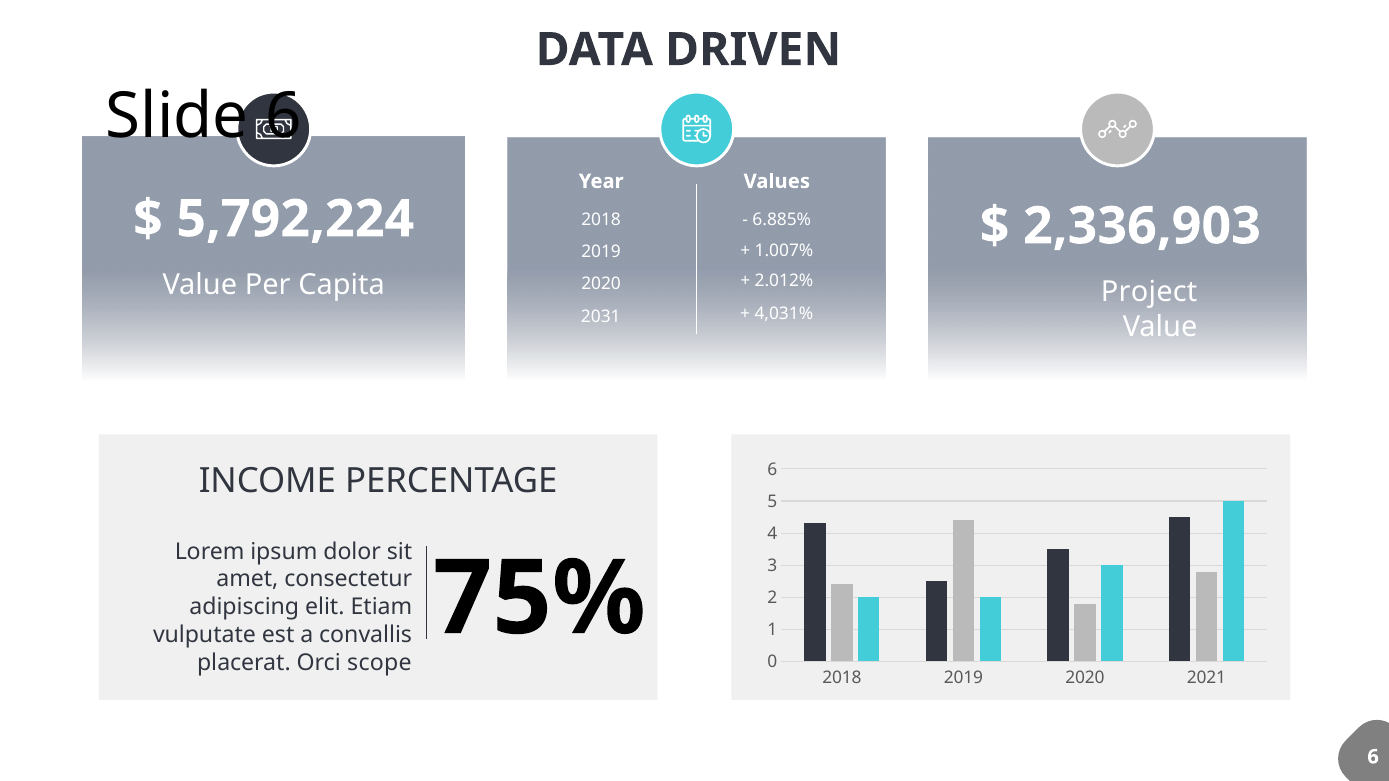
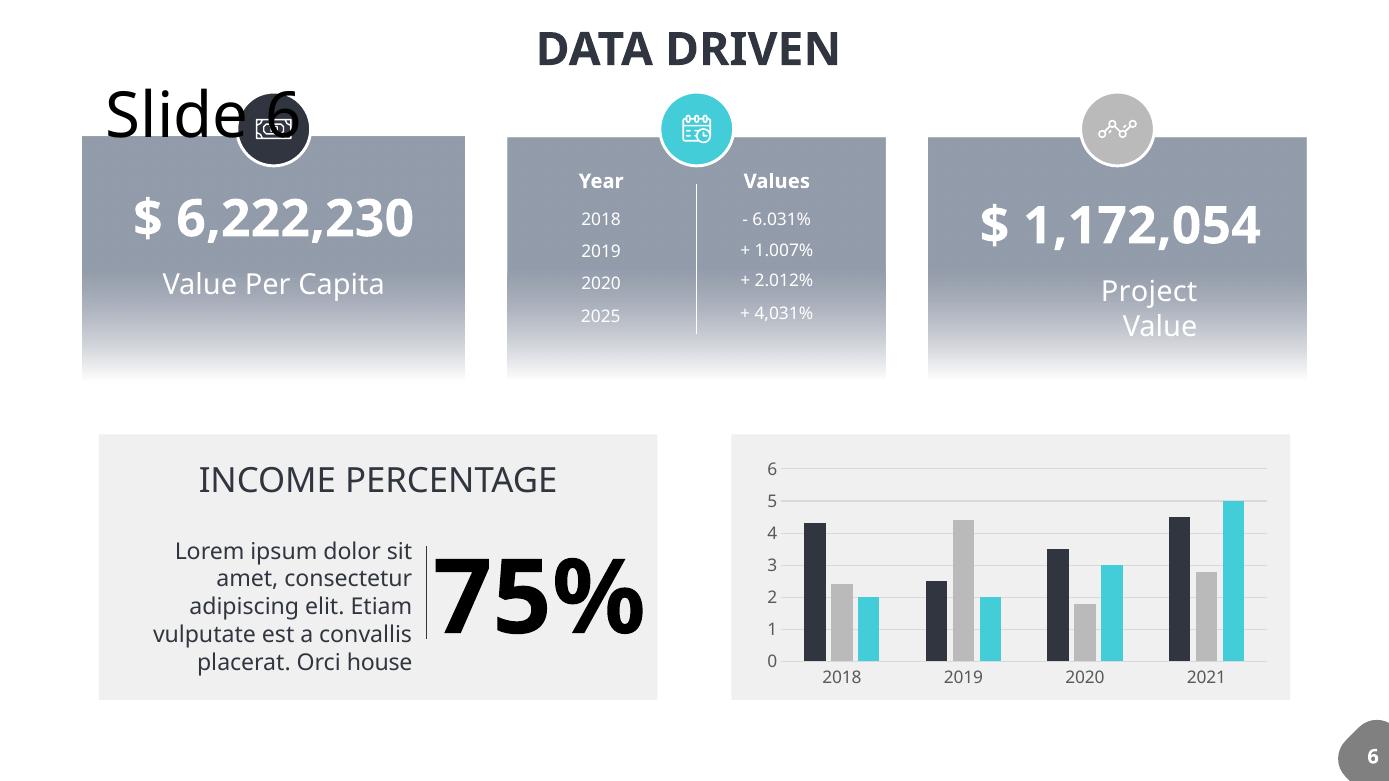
5,792,224: 5,792,224 -> 6,222,230
6.885%: 6.885% -> 6.031%
2,336,903: 2,336,903 -> 1,172,054
2031: 2031 -> 2025
scope: scope -> house
